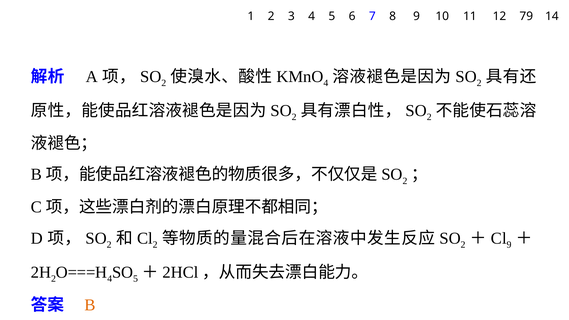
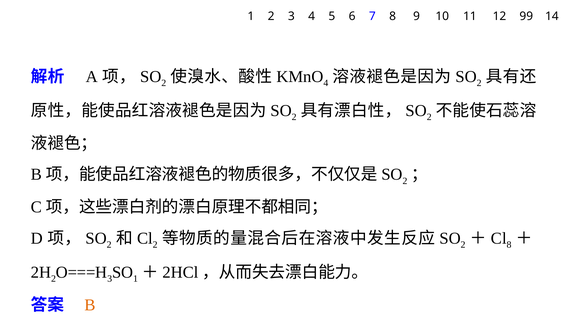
79: 79 -> 99
9 at (509, 245): 9 -> 8
4 at (110, 279): 4 -> 3
5 at (136, 279): 5 -> 1
